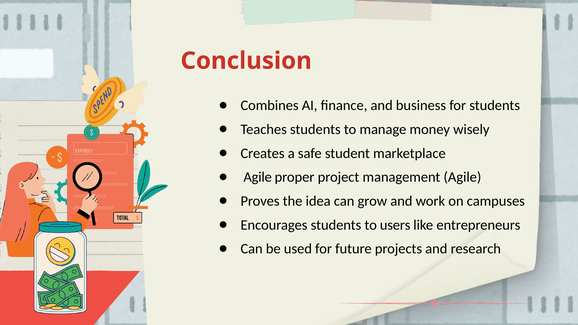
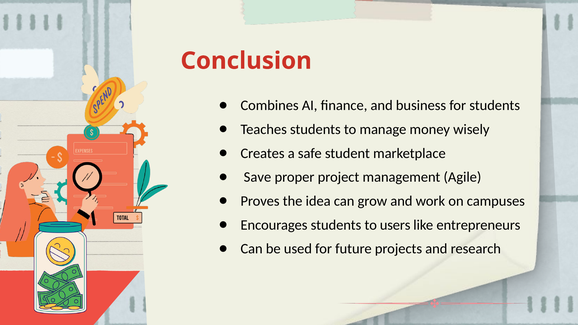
Agile at (258, 177): Agile -> Save
